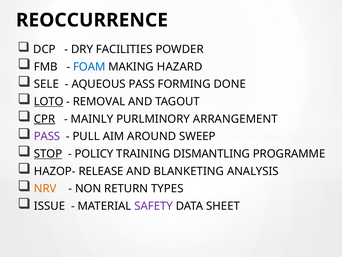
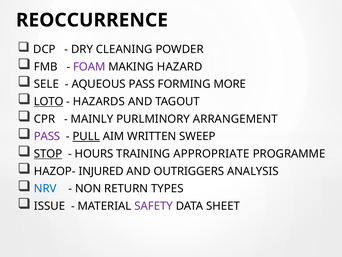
FACILITIES: FACILITIES -> CLEANING
FOAM colour: blue -> purple
DONE: DONE -> MORE
REMOVAL: REMOVAL -> HAZARDS
CPR underline: present -> none
PULL underline: none -> present
AROUND: AROUND -> WRITTEN
POLICY: POLICY -> HOURS
DISMANTLING: DISMANTLING -> APPROPRIATE
RELEASE: RELEASE -> INJURED
BLANKETING: BLANKETING -> OUTRIGGERS
NRV colour: orange -> blue
